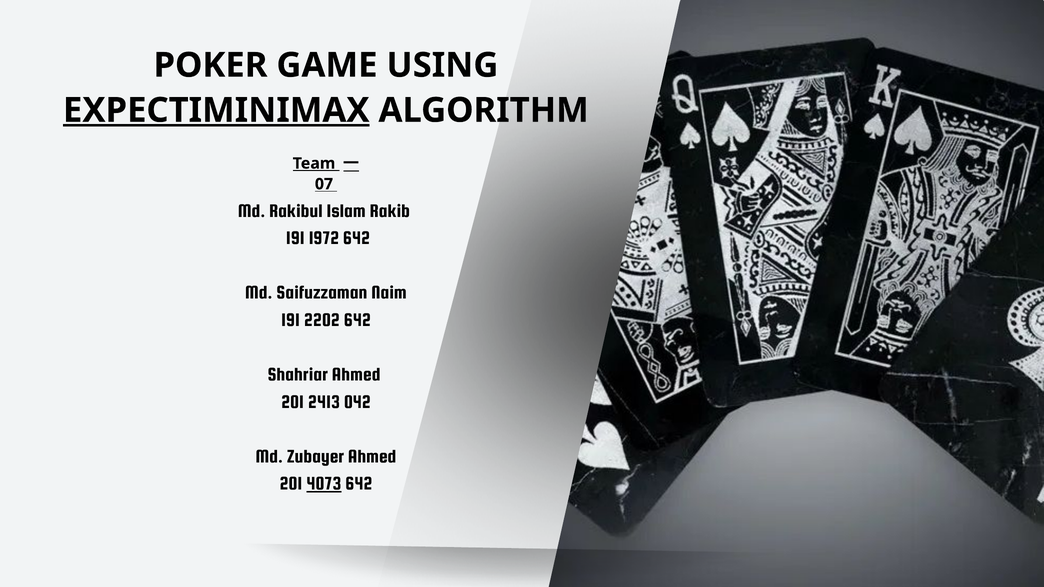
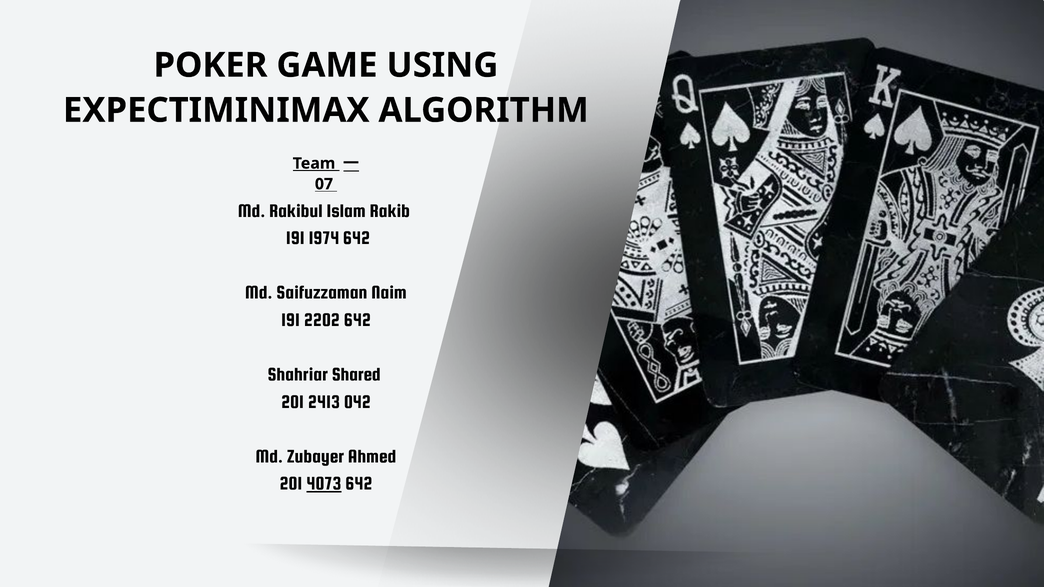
EXPECTIMINIMAX underline: present -> none
1972: 1972 -> 1974
Shahriar Ahmed: Ahmed -> Shared
